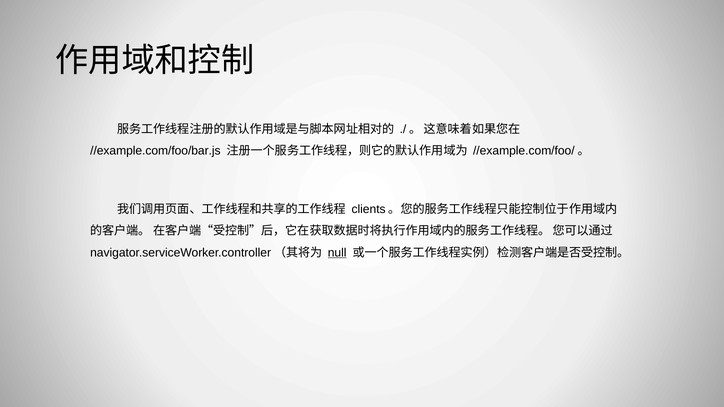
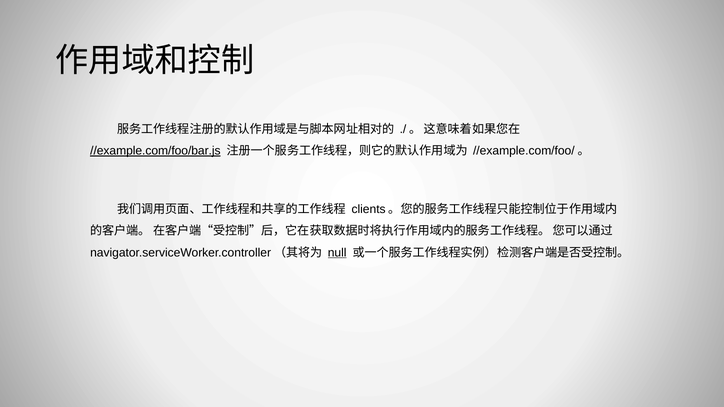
//example.com/foo/bar.js underline: none -> present
